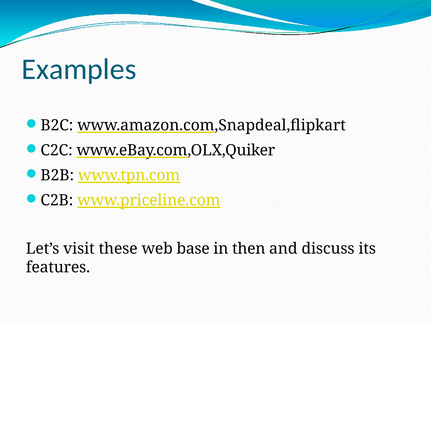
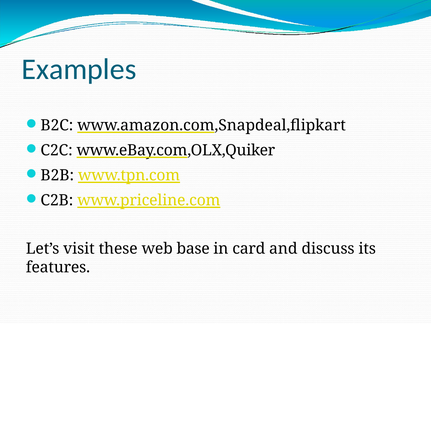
then: then -> card
